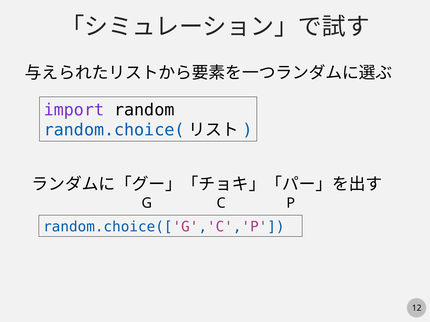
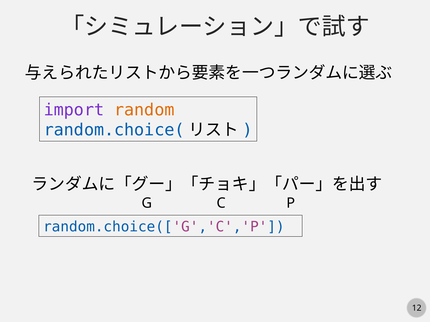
random colour: black -> orange
